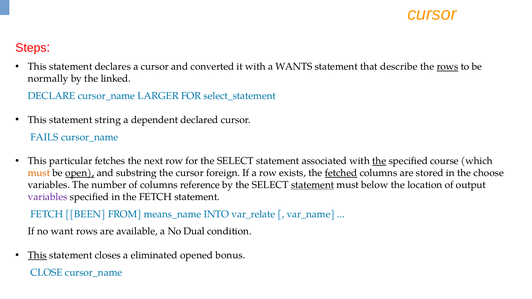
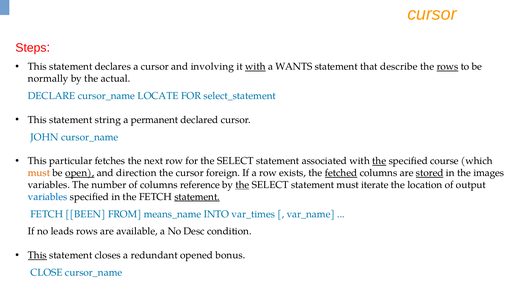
converted: converted -> involving
with at (255, 67) underline: none -> present
linked: linked -> actual
LARGER: LARGER -> LOCATE
dependent: dependent -> permanent
FAILS: FAILS -> JOHN
substring: substring -> direction
stored underline: none -> present
choose: choose -> images
the at (242, 185) underline: none -> present
statement at (313, 185) underline: present -> none
below: below -> iterate
variables at (48, 197) colour: purple -> blue
statement at (197, 197) underline: none -> present
var_relate: var_relate -> var_times
want: want -> leads
Dual: Dual -> Desc
eliminated: eliminated -> redundant
